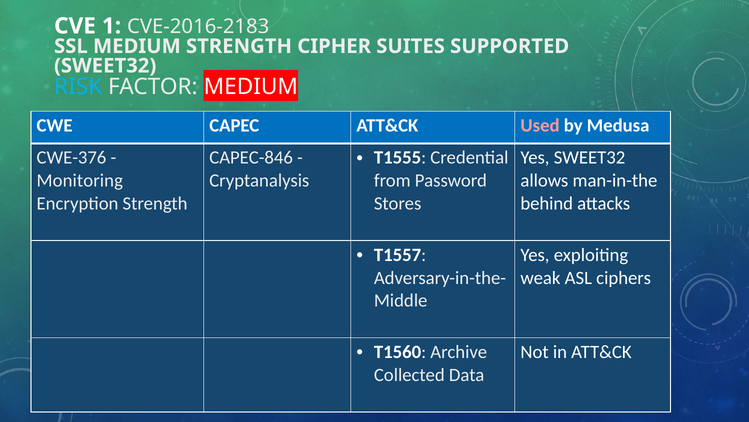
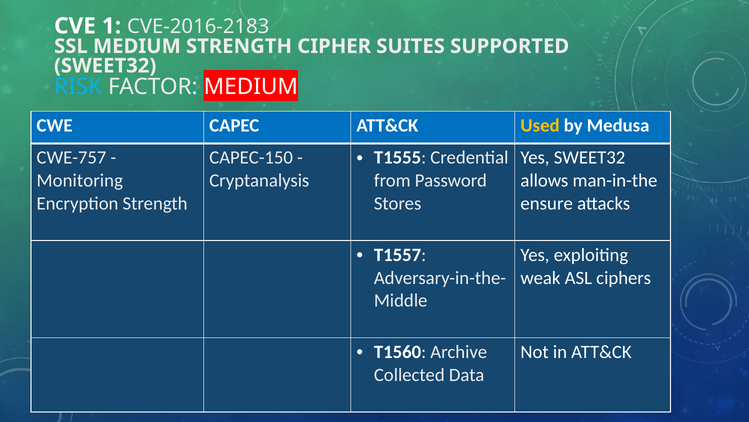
Used colour: pink -> yellow
CWE-376: CWE-376 -> CWE-757
CAPEC-846: CAPEC-846 -> CAPEC-150
behind: behind -> ensure
